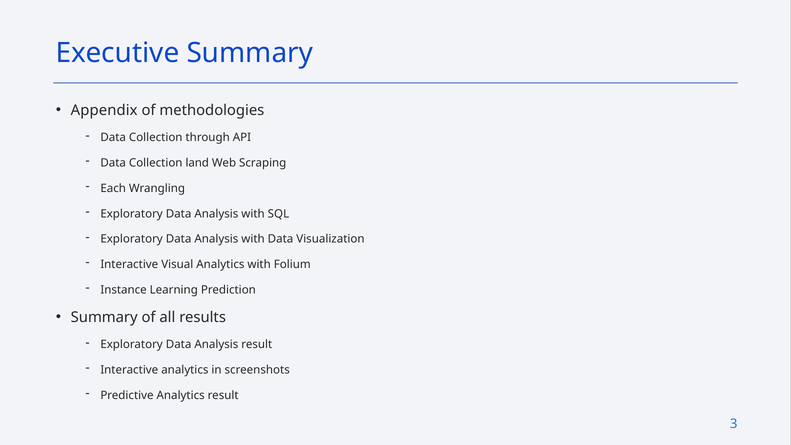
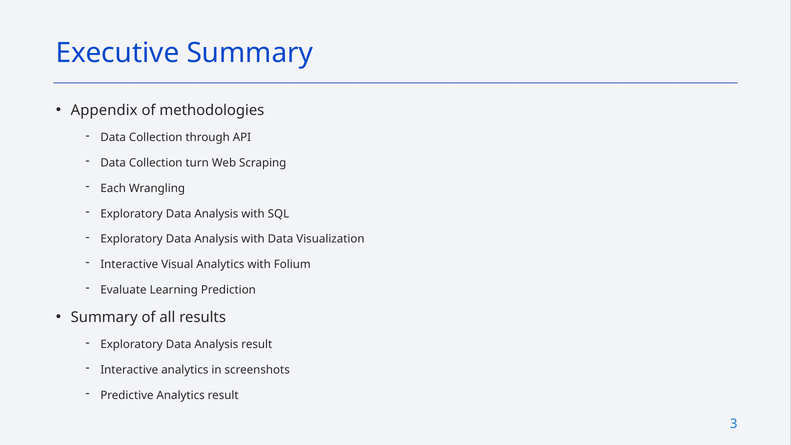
land: land -> turn
Instance: Instance -> Evaluate
